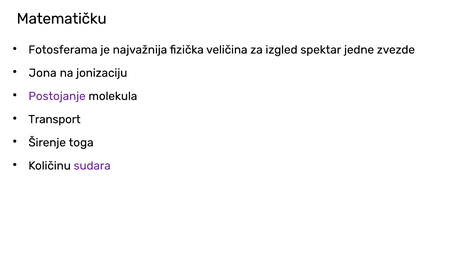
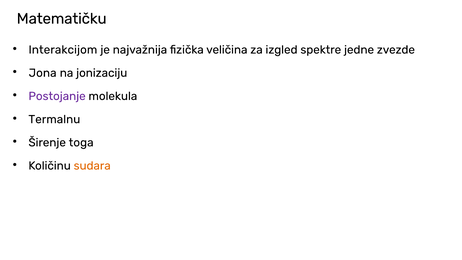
Fotosferama: Fotosferama -> Interakcijom
spektar: spektar -> spektre
Transport: Transport -> Termalnu
sudara colour: purple -> orange
